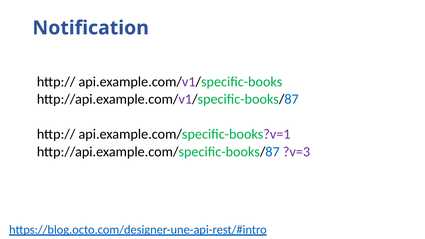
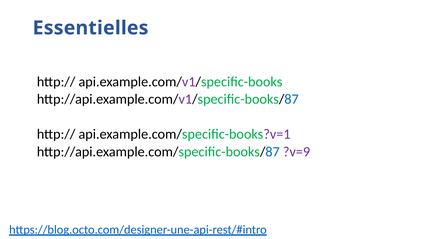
Notification: Notification -> Essentielles
?v=3: ?v=3 -> ?v=9
